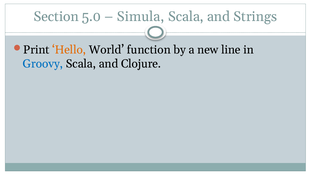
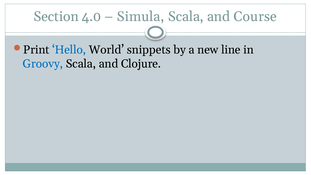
5.0: 5.0 -> 4.0
Strings: Strings -> Course
Hello colour: orange -> blue
function: function -> snippets
